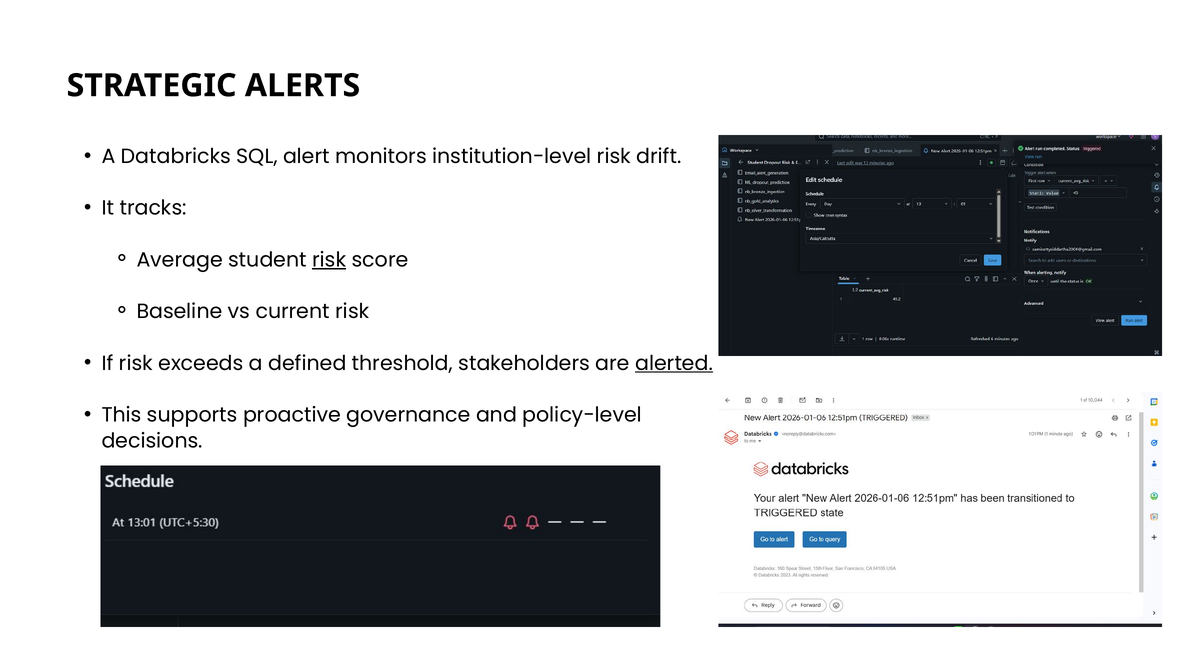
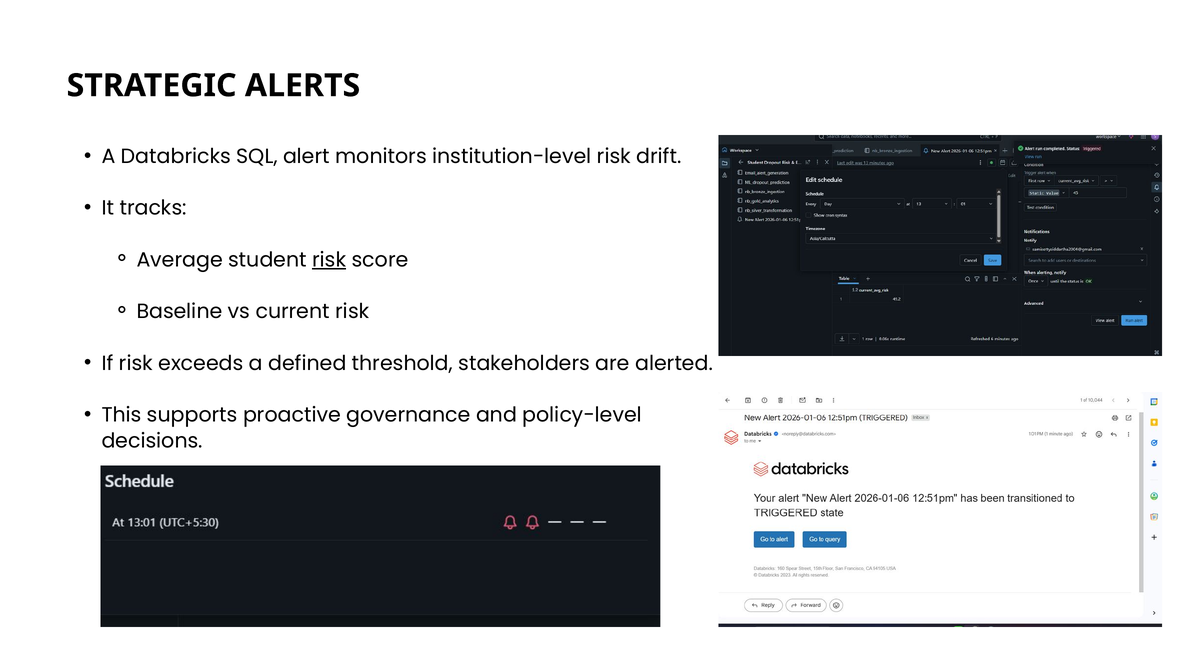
alerted underline: present -> none
